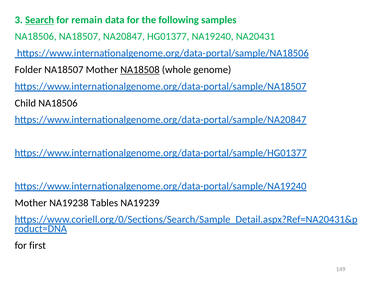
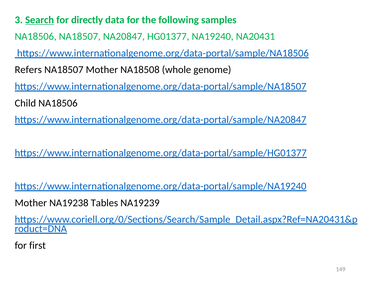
remain: remain -> directly
Folder: Folder -> Refers
NA18508 underline: present -> none
